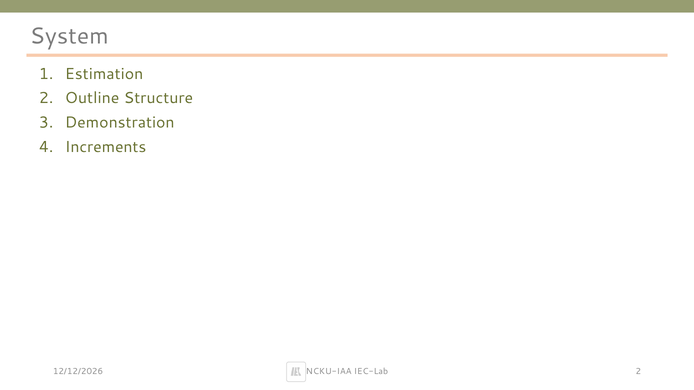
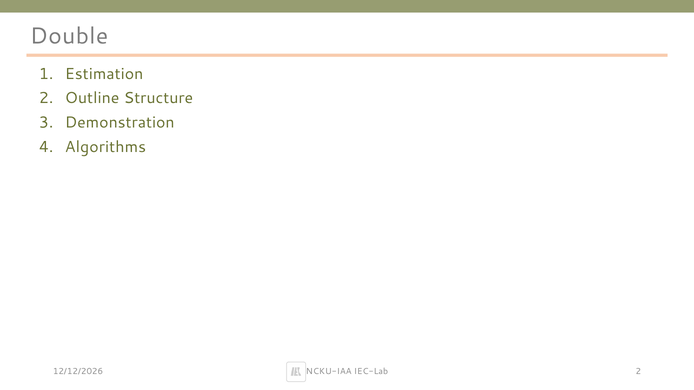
System: System -> Double
Increments: Increments -> Algorithms
